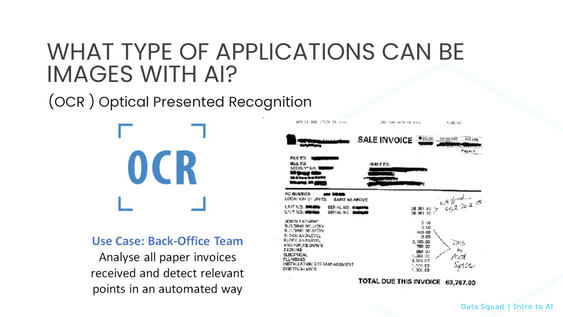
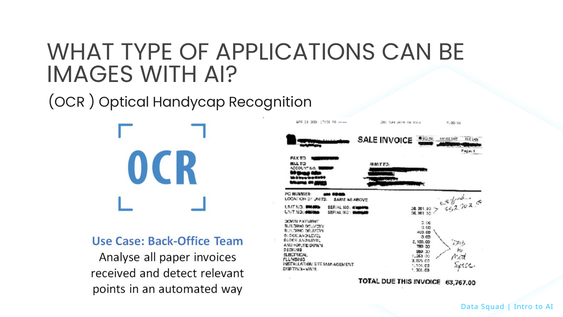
Presented: Presented -> Handycap
